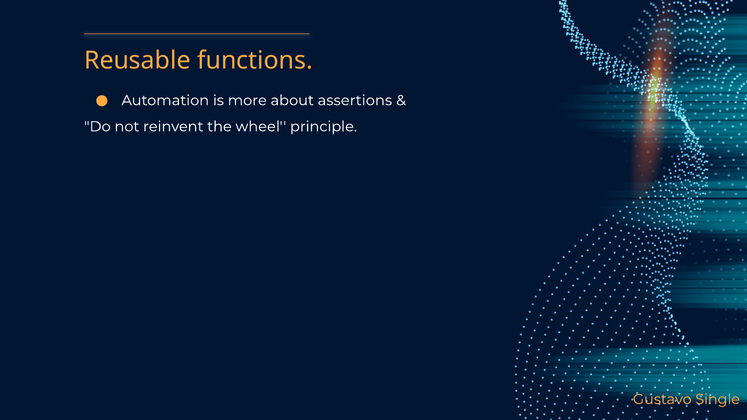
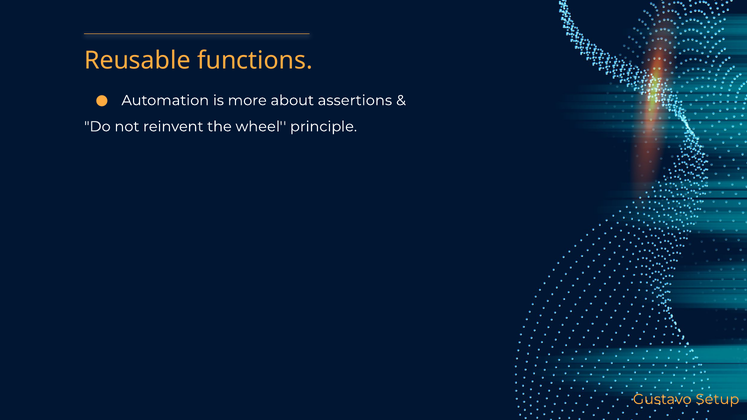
Single: Single -> Setup
